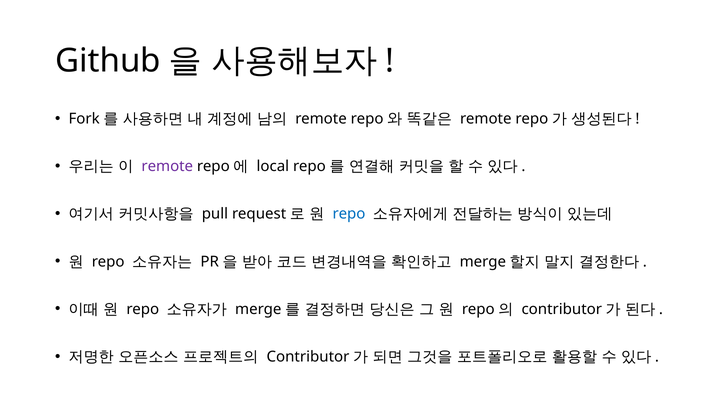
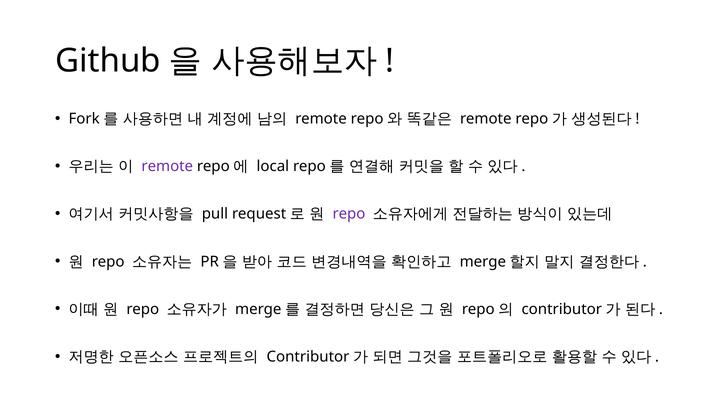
repo at (349, 214) colour: blue -> purple
